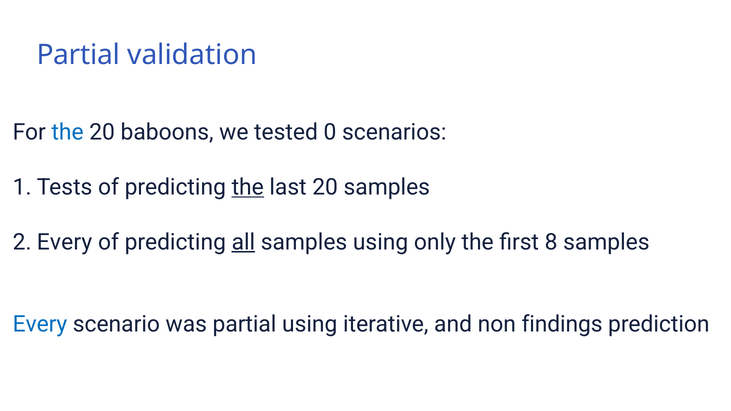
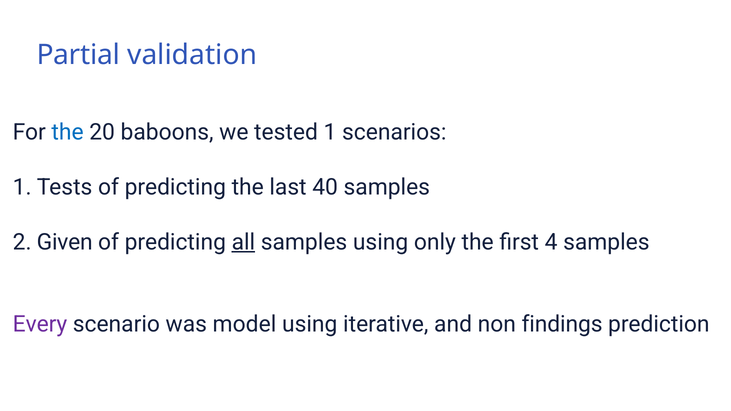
tested 0: 0 -> 1
the at (248, 187) underline: present -> none
last 20: 20 -> 40
2 Every: Every -> Given
8: 8 -> 4
Every at (40, 324) colour: blue -> purple
was partial: partial -> model
